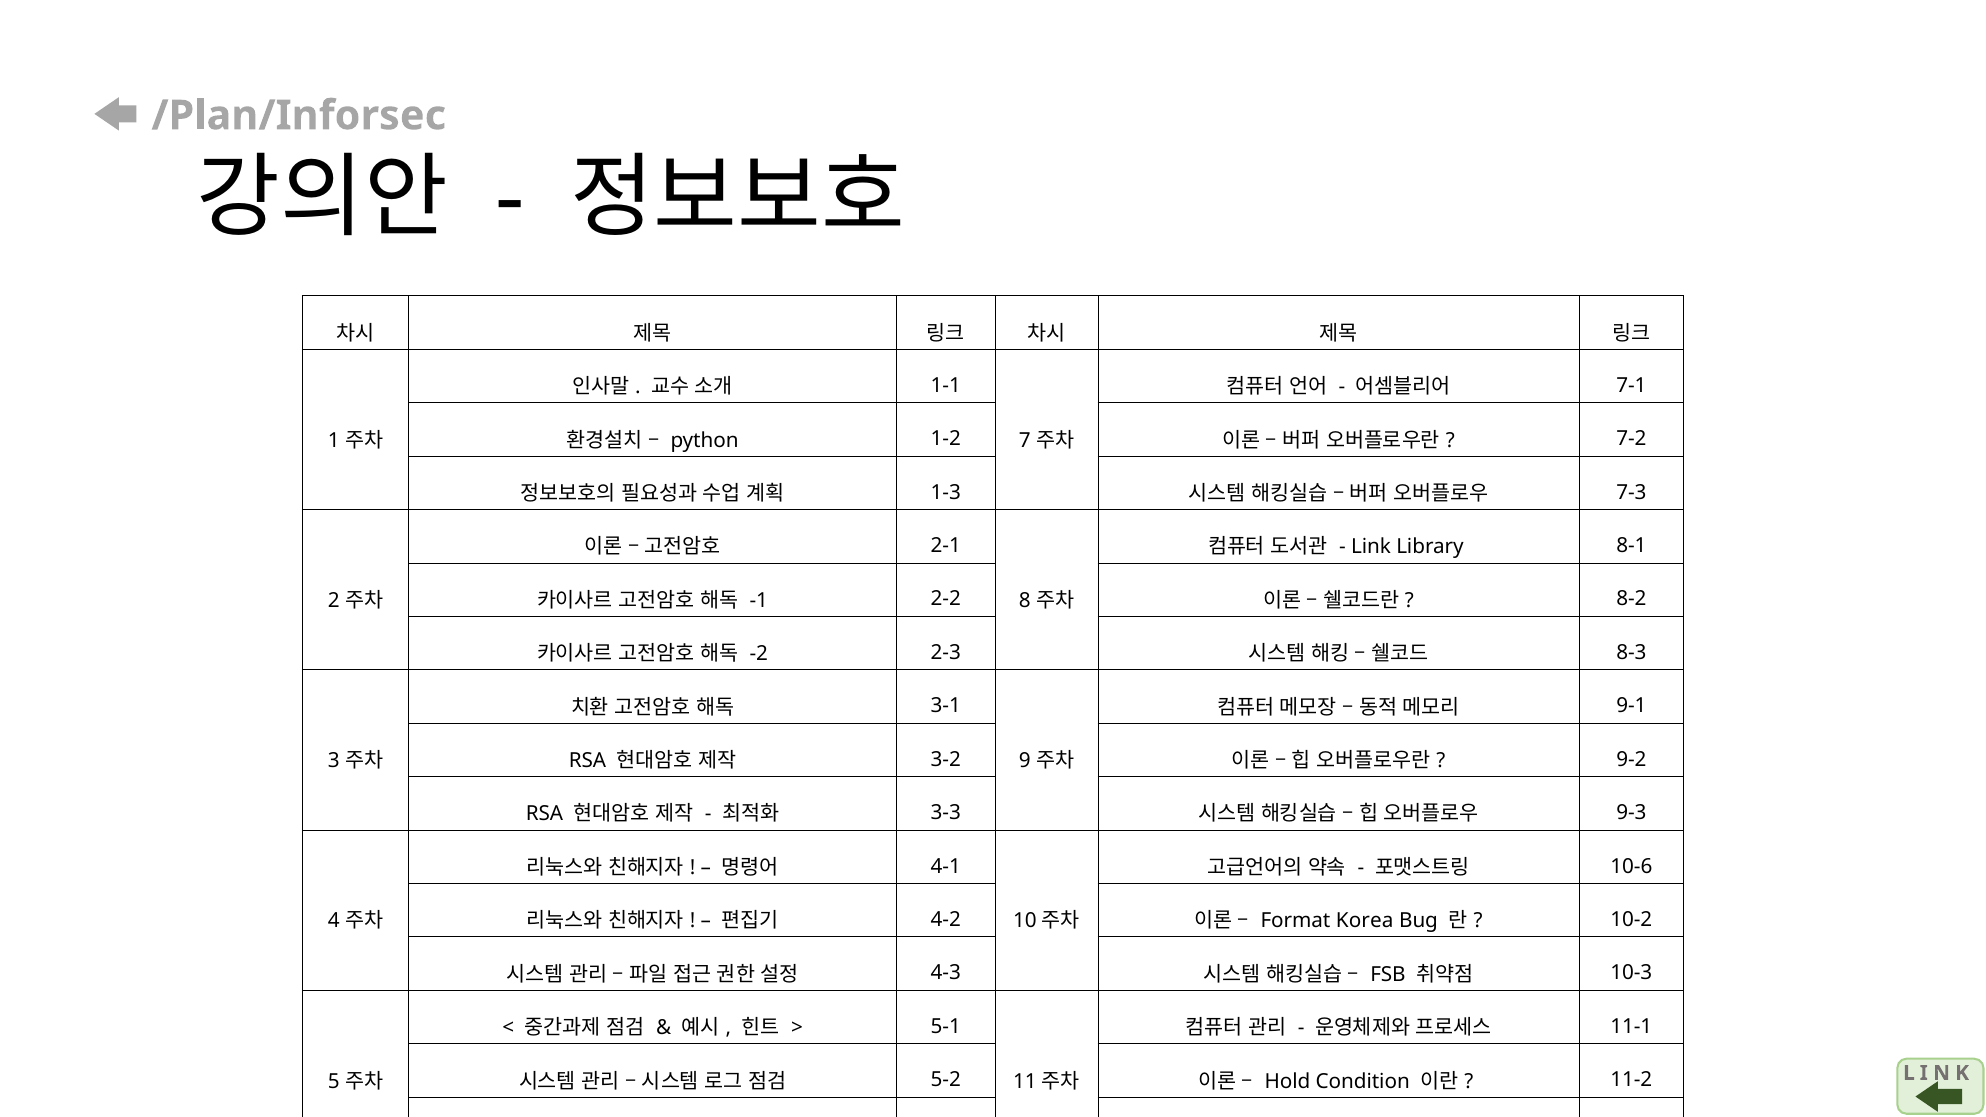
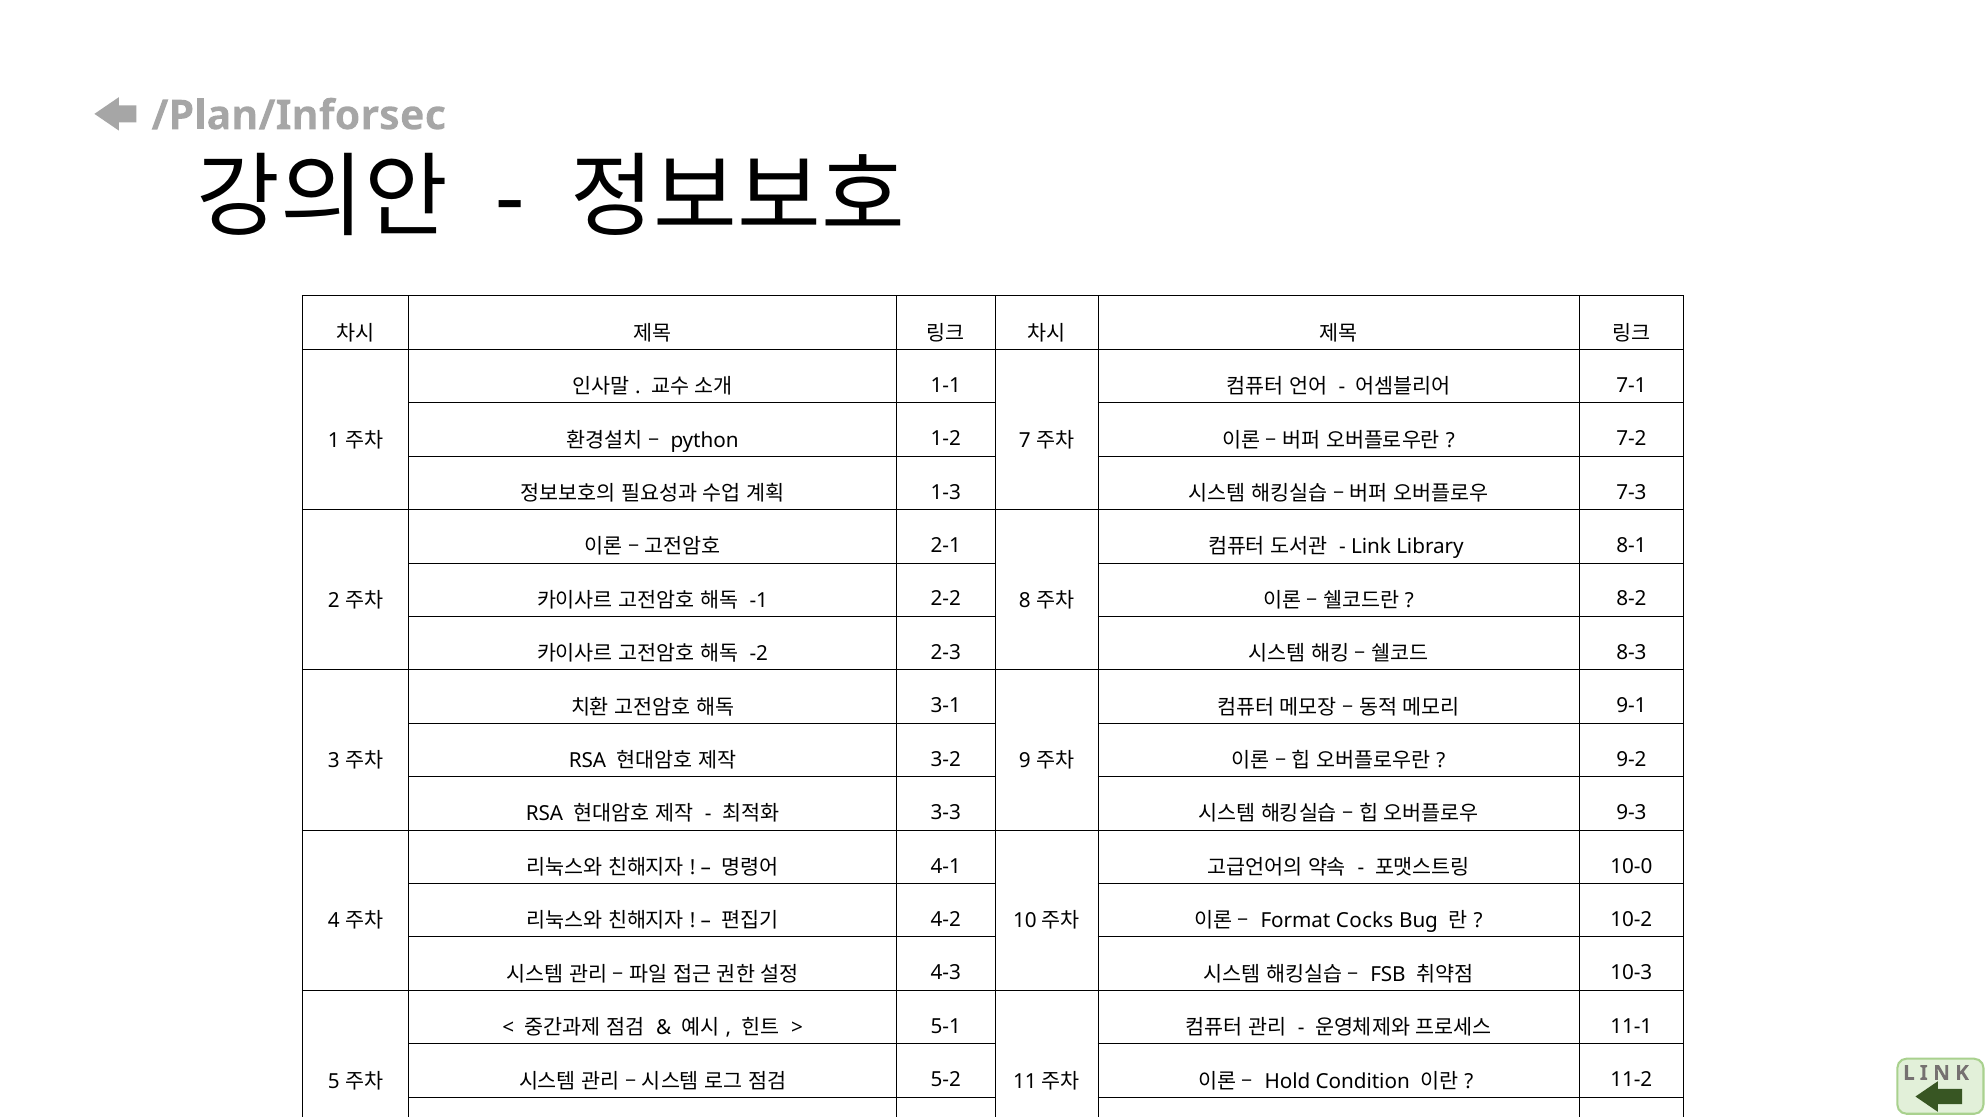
10-6: 10-6 -> 10-0
Korea: Korea -> Cocks
